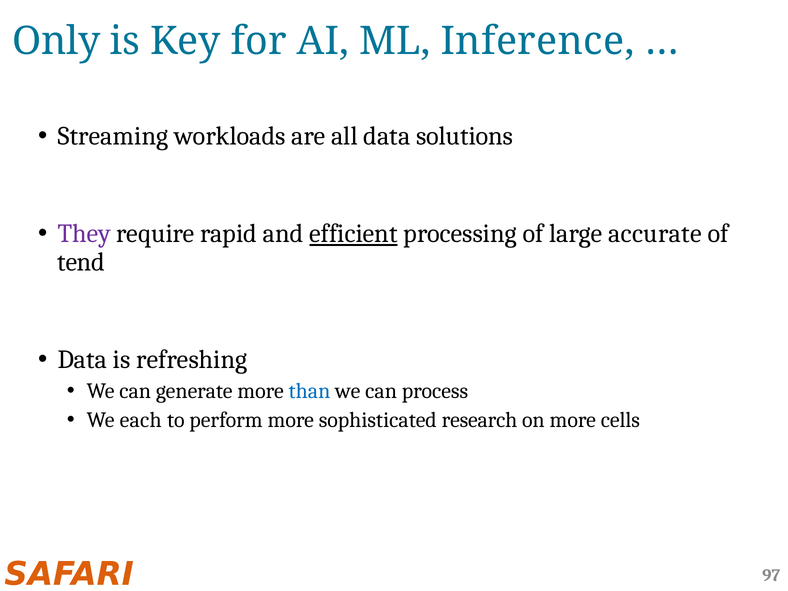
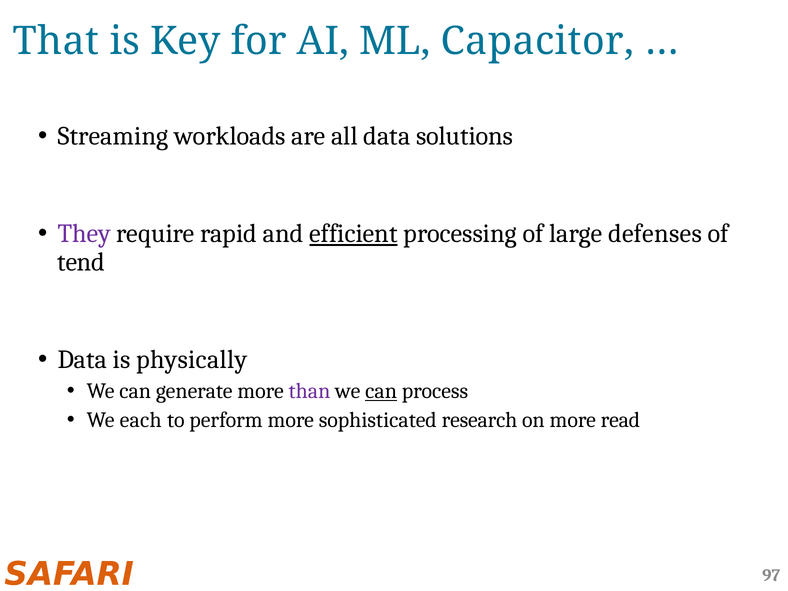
Only: Only -> That
Inference: Inference -> Capacitor
accurate: accurate -> defenses
refreshing: refreshing -> physically
than colour: blue -> purple
can at (381, 391) underline: none -> present
cells: cells -> read
